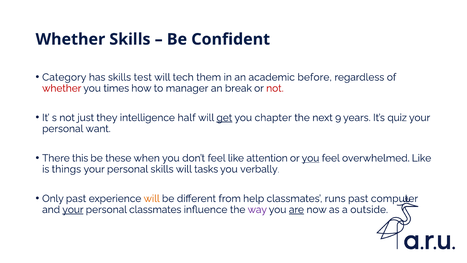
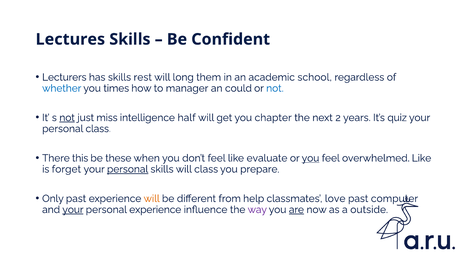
Whether at (70, 39): Whether -> Lectures
Category: Category -> Lecturers
test: test -> rest
tech: tech -> long
before: before -> school
whether at (62, 88) colour: red -> blue
break: break -> could
not at (275, 88) colour: red -> blue
not at (67, 118) underline: none -> present
they: they -> miss
get underline: present -> none
9: 9 -> 2
personal want: want -> class
attention: attention -> evaluate
things: things -> forget
personal at (128, 169) underline: none -> present
will tasks: tasks -> class
verbally: verbally -> prepare
runs: runs -> love
personal classmates: classmates -> experience
